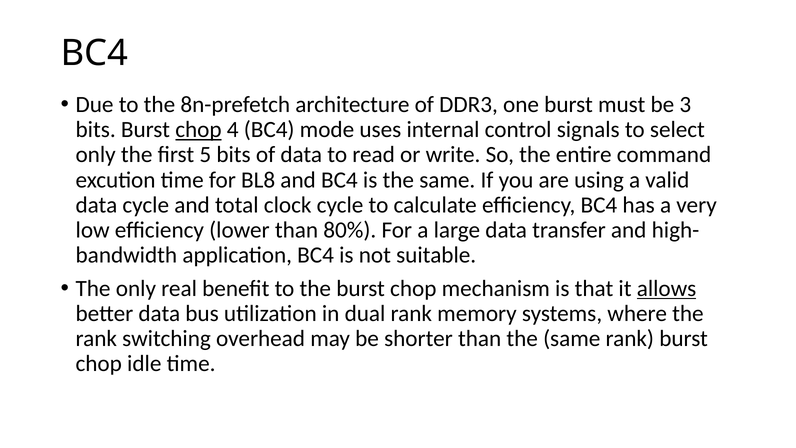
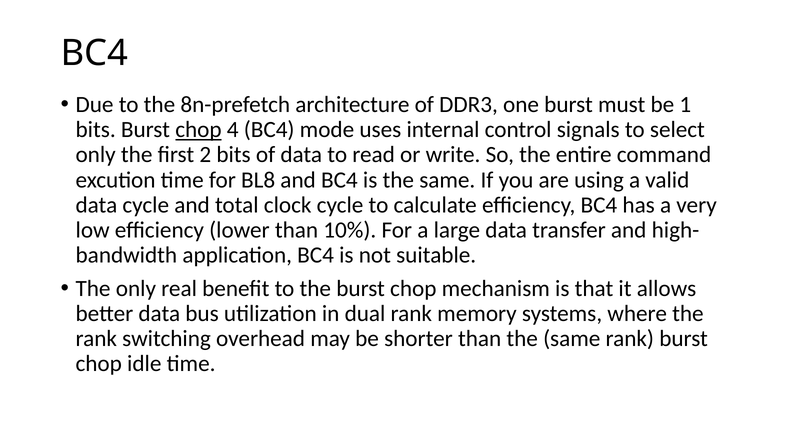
3: 3 -> 1
5: 5 -> 2
80%: 80% -> 10%
allows underline: present -> none
